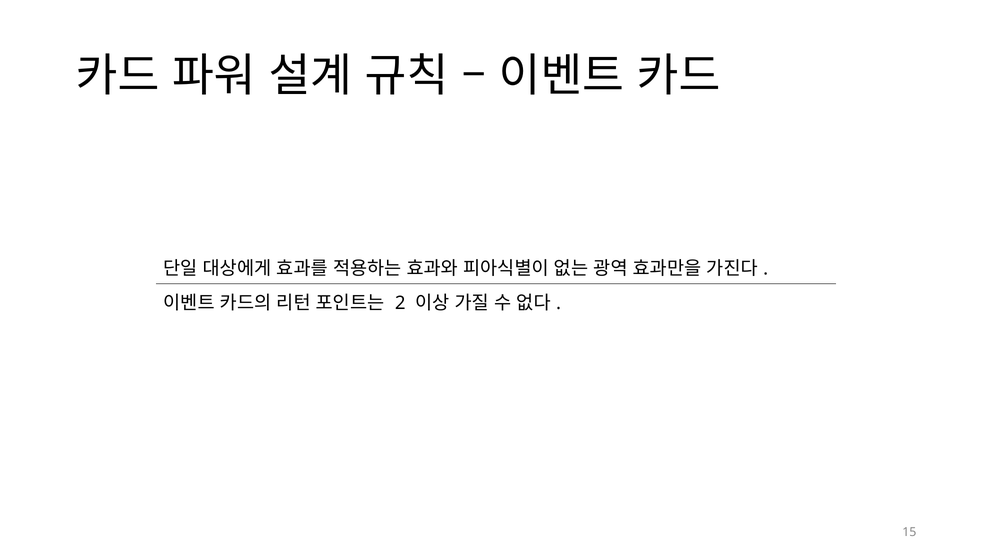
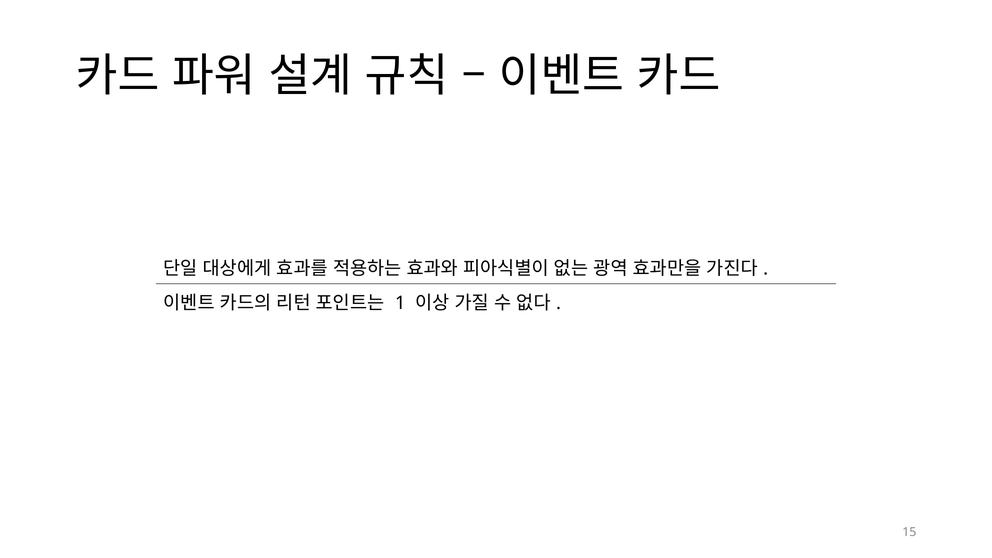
2: 2 -> 1
